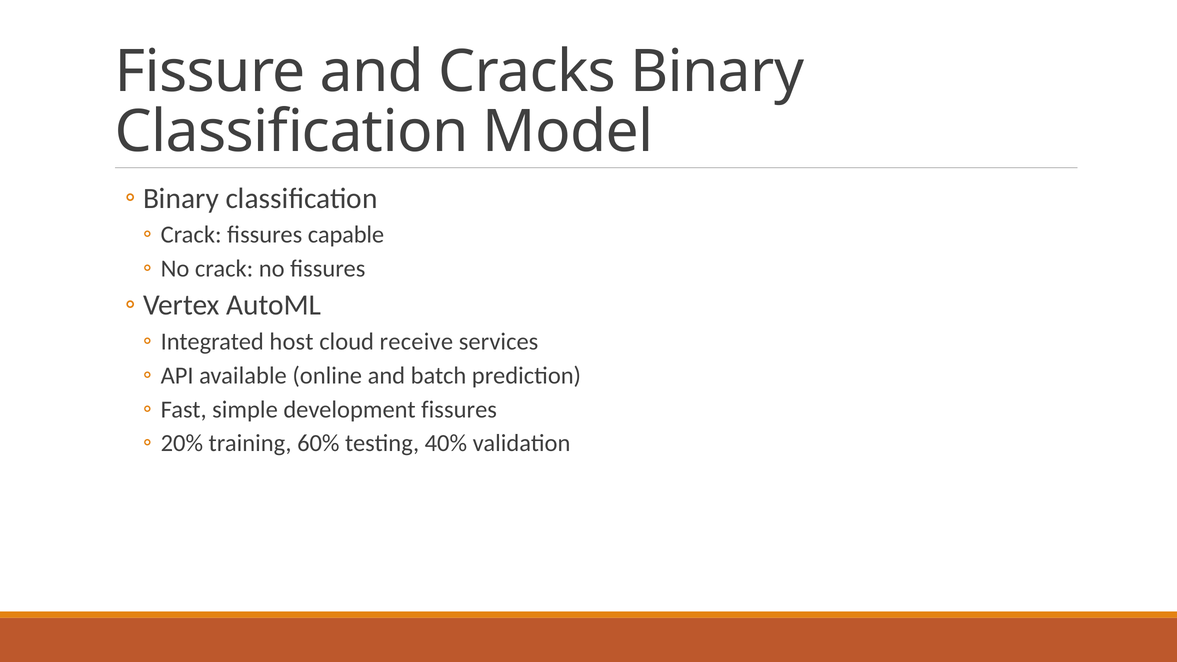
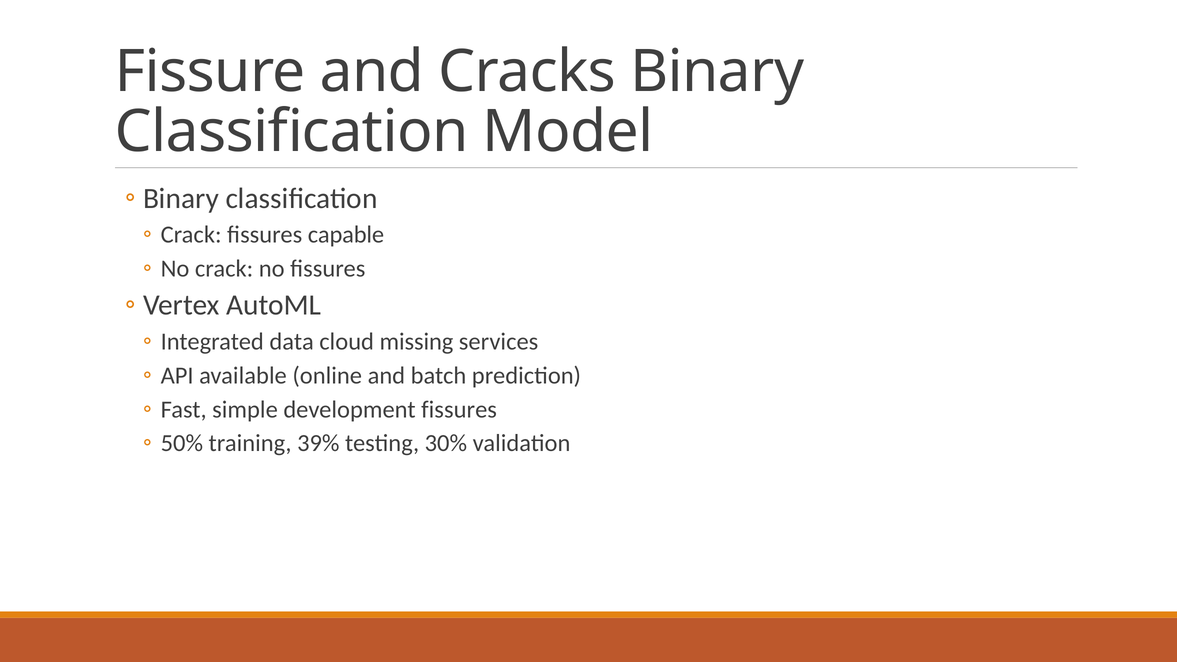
host: host -> data
receive: receive -> missing
20%: 20% -> 50%
60%: 60% -> 39%
40%: 40% -> 30%
